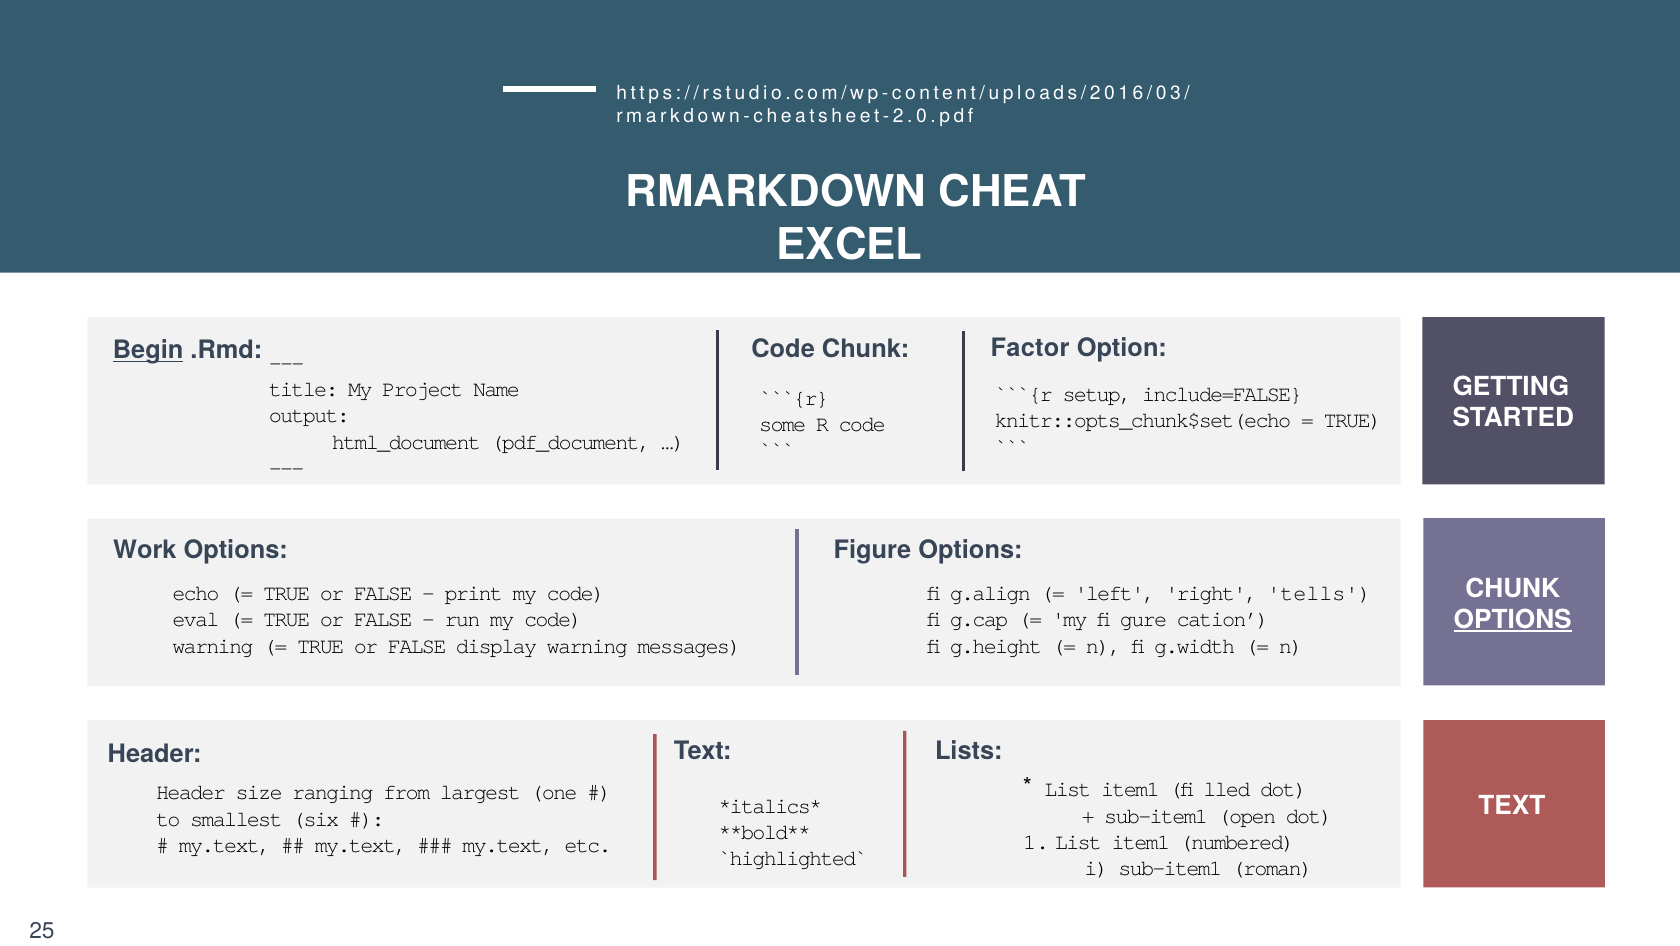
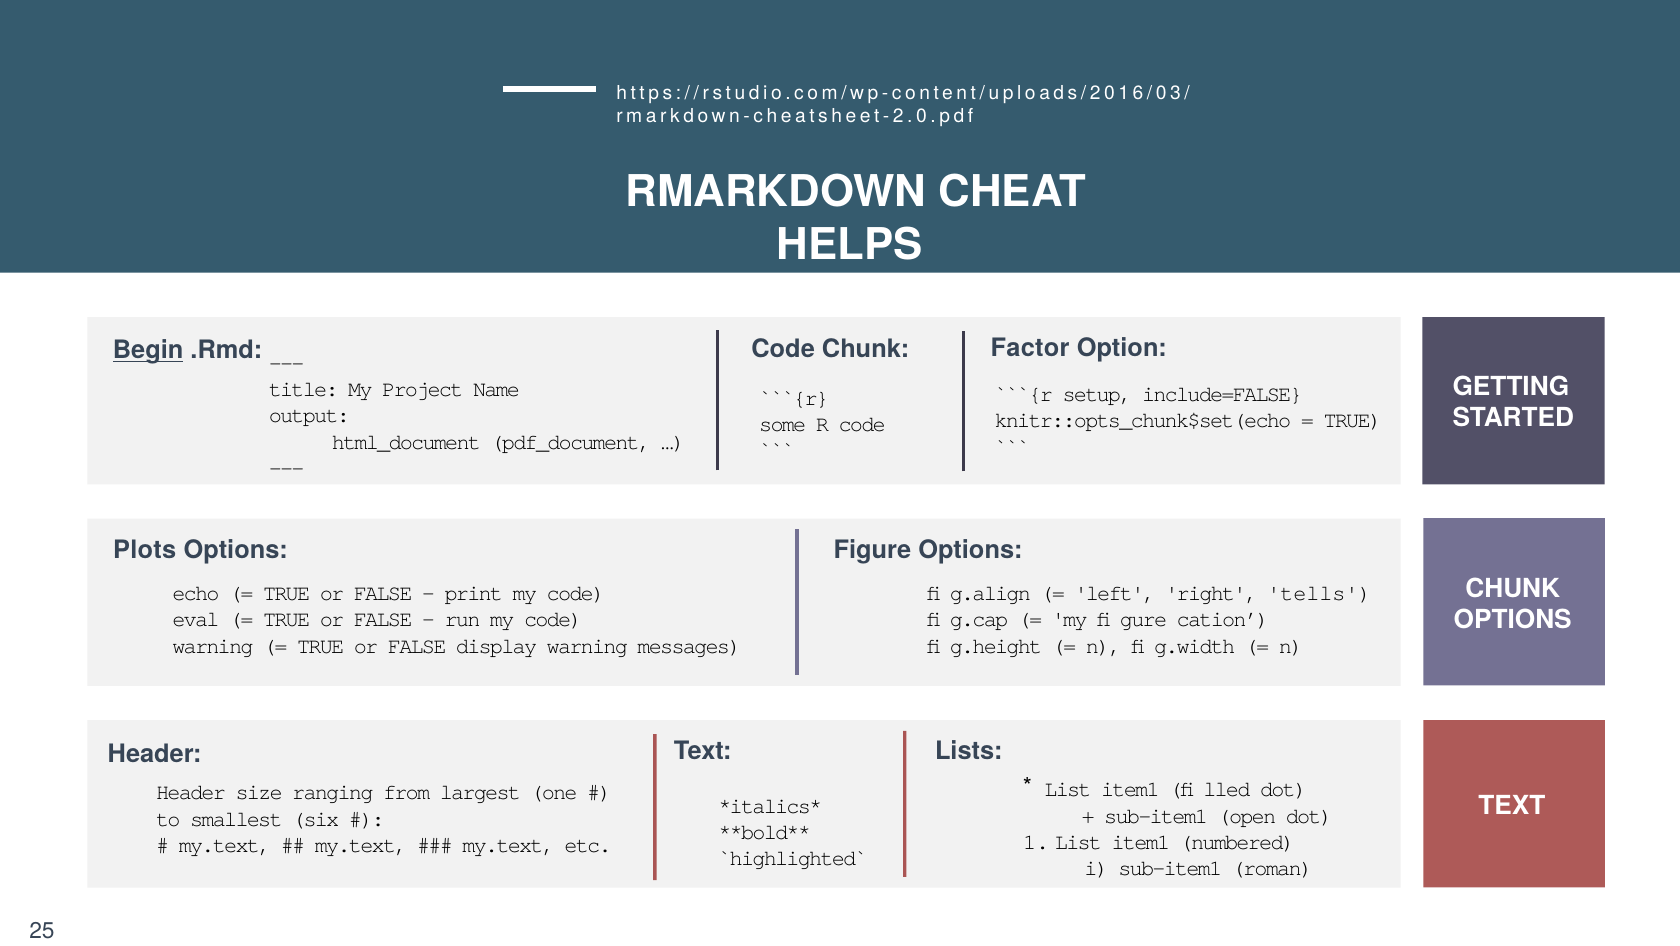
EXCEL: EXCEL -> HELPS
Work: Work -> Plots
OPTIONS at (1513, 620) underline: present -> none
